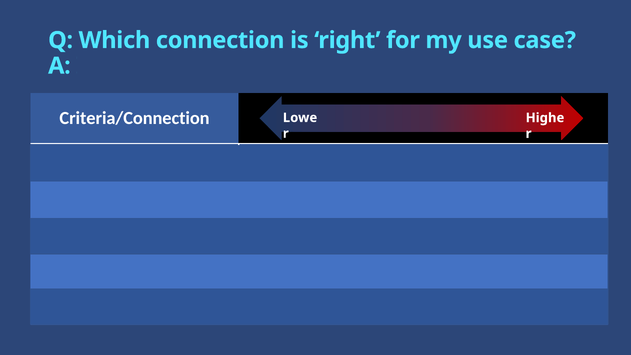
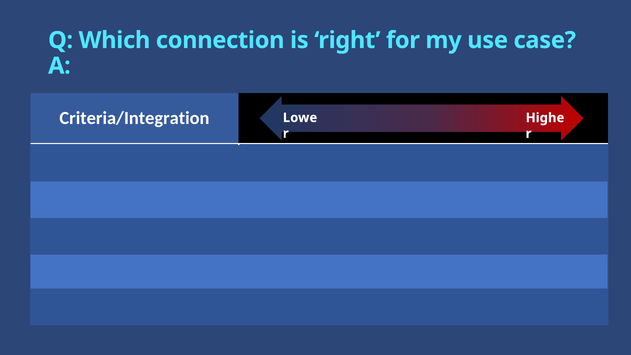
Criteria/Connection: Criteria/Connection -> Criteria/Integration
